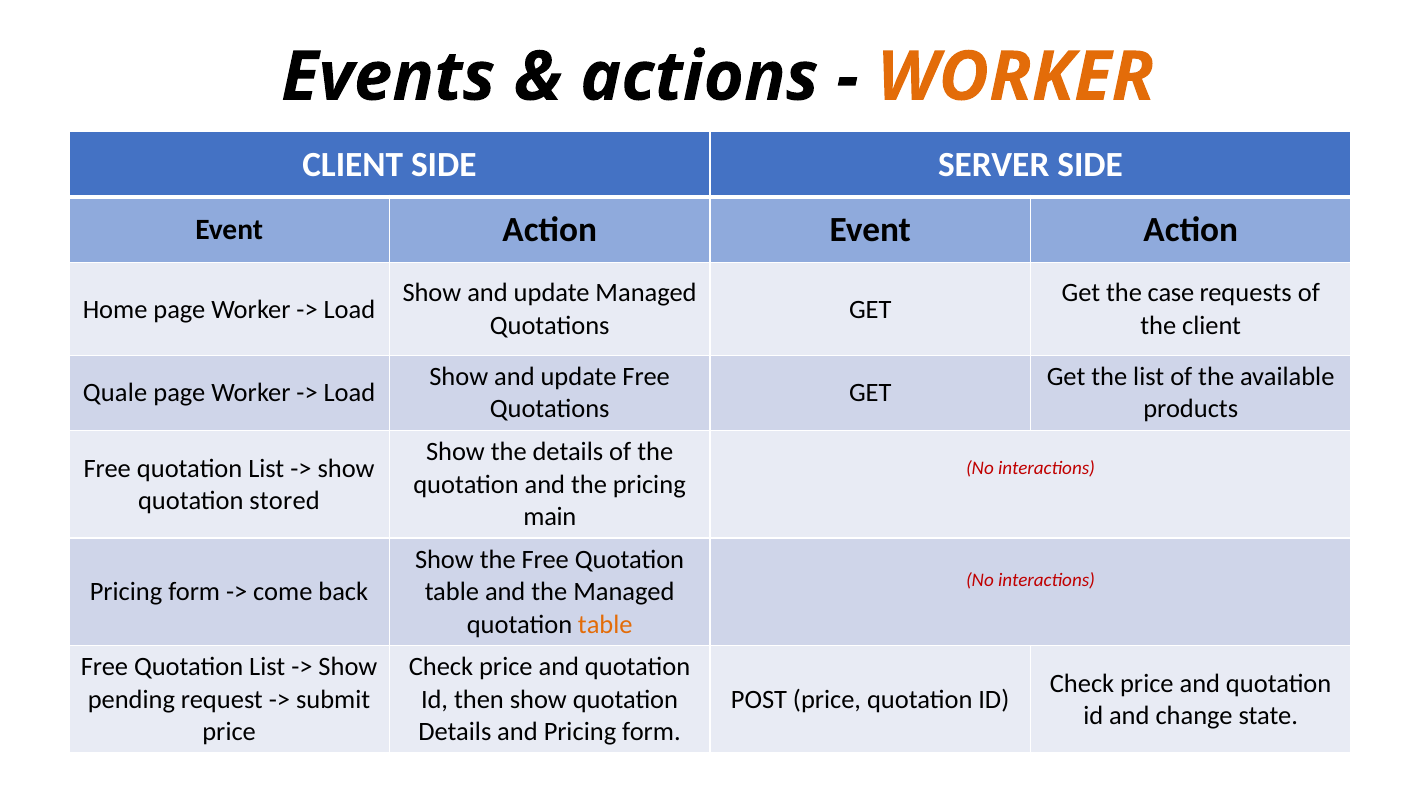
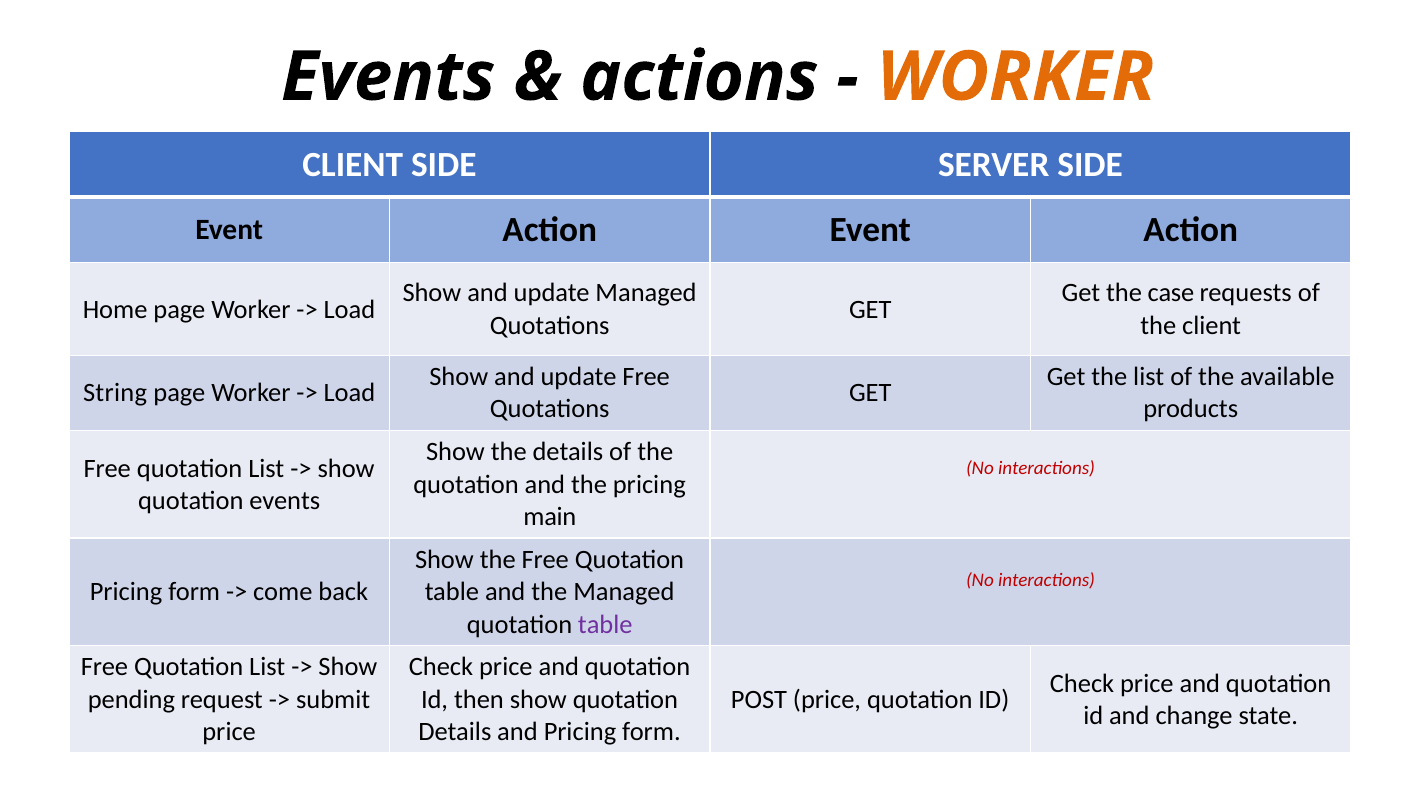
Quale: Quale -> String
quotation stored: stored -> events
table at (605, 624) colour: orange -> purple
